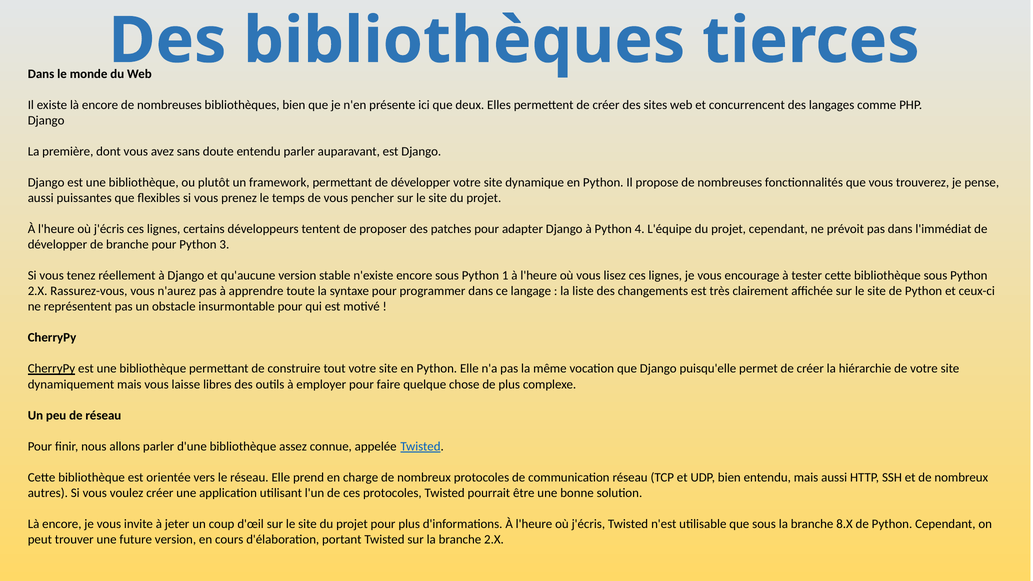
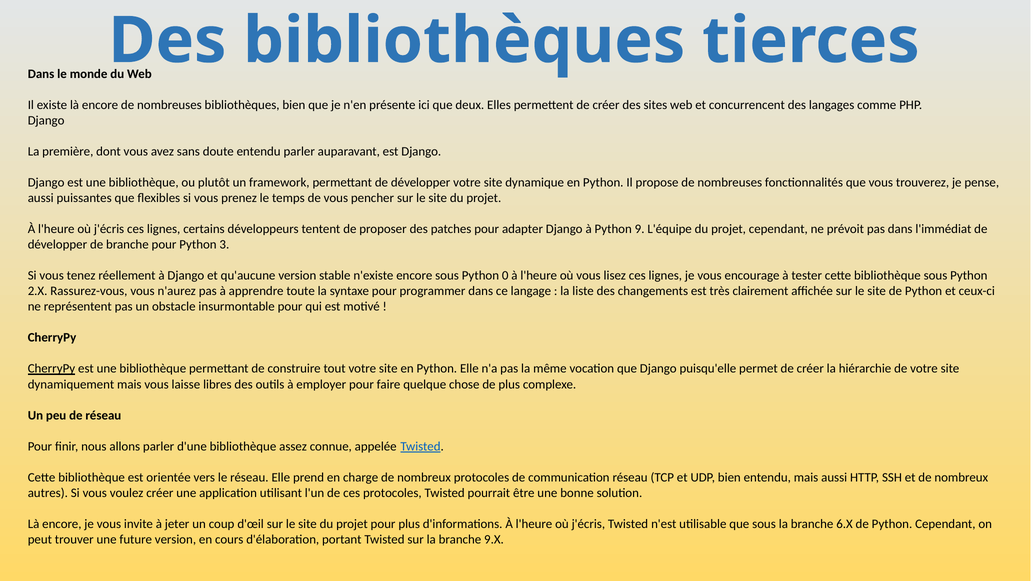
4: 4 -> 9
1: 1 -> 0
8.X: 8.X -> 6.X
branche 2.X: 2.X -> 9.X
